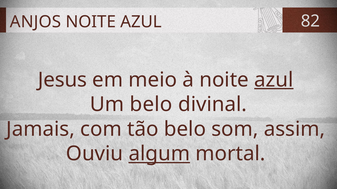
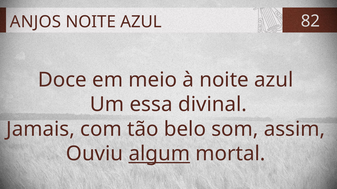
Jesus: Jesus -> Doce
azul at (274, 80) underline: present -> none
Um belo: belo -> essa
